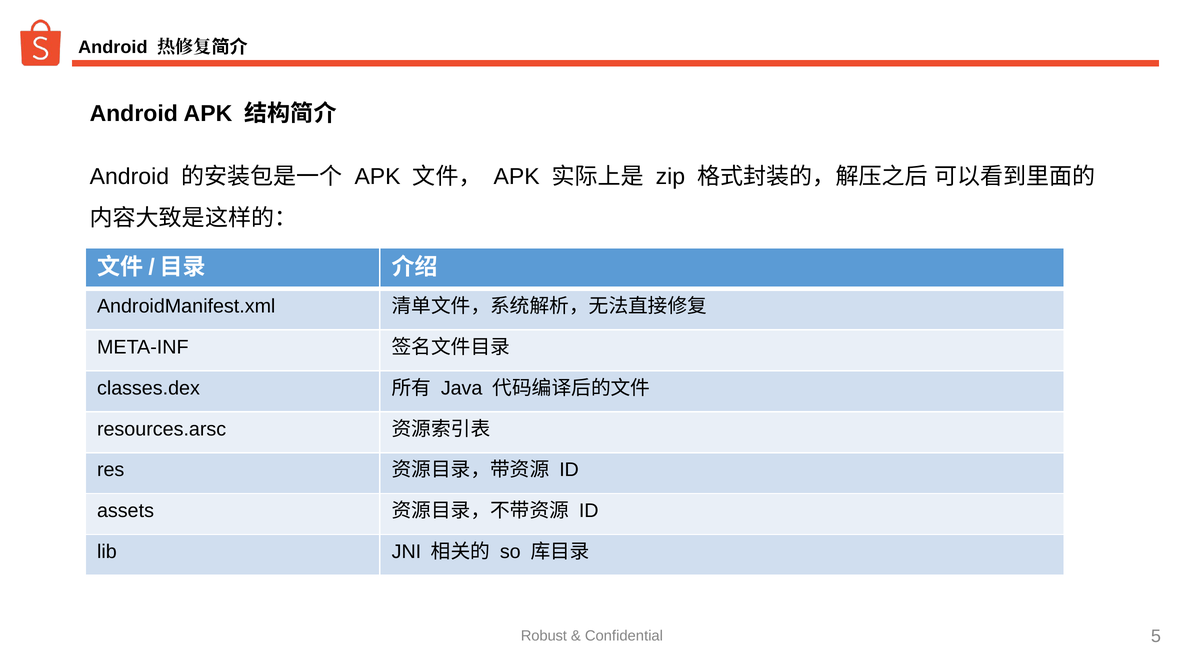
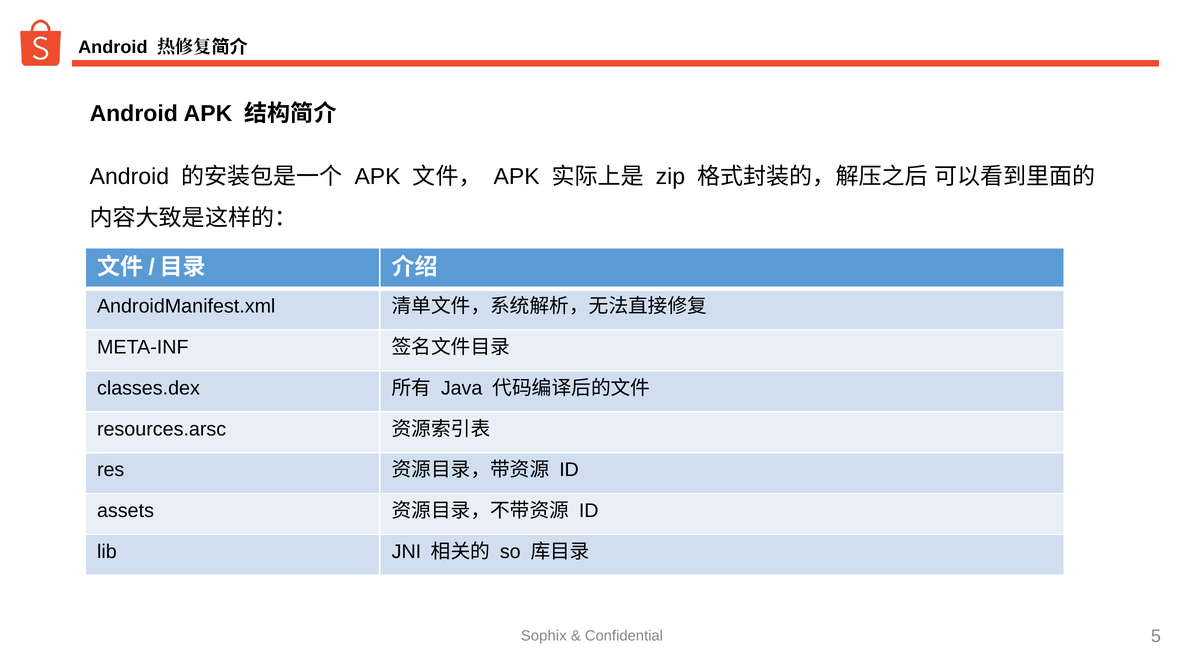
Robust: Robust -> Sophix
